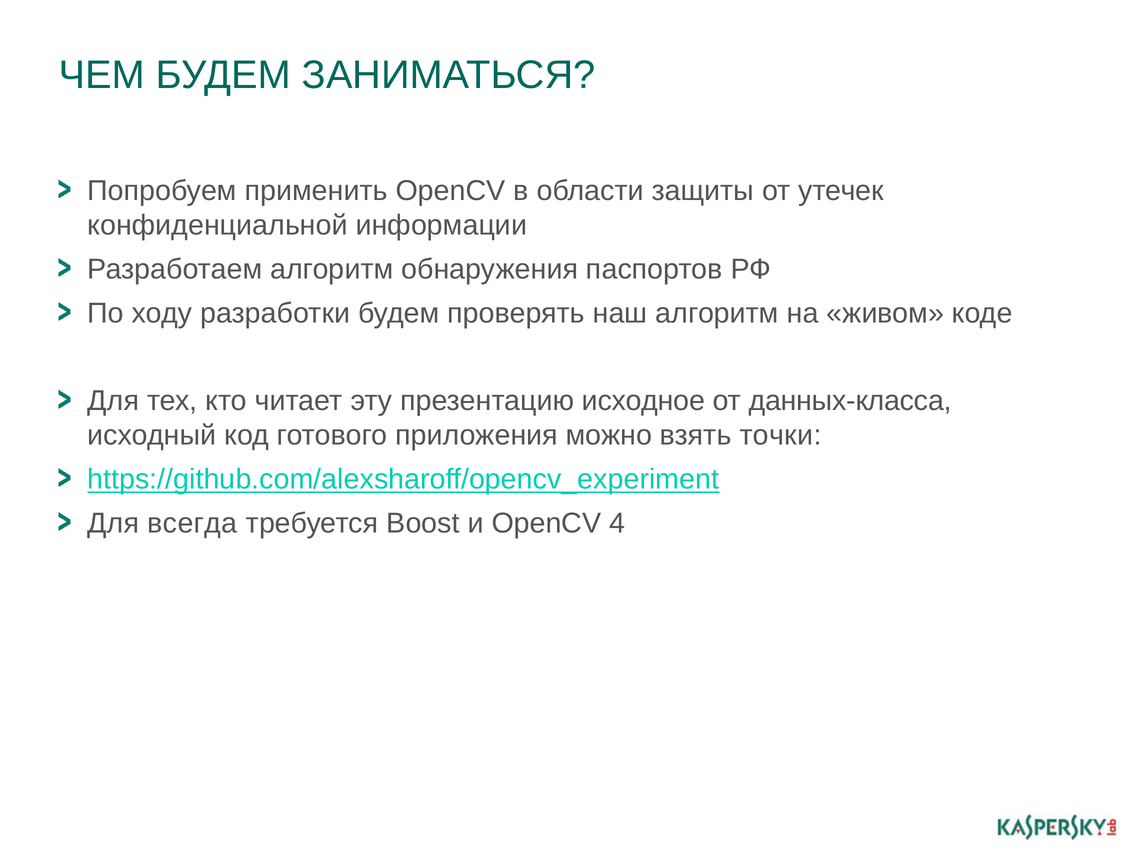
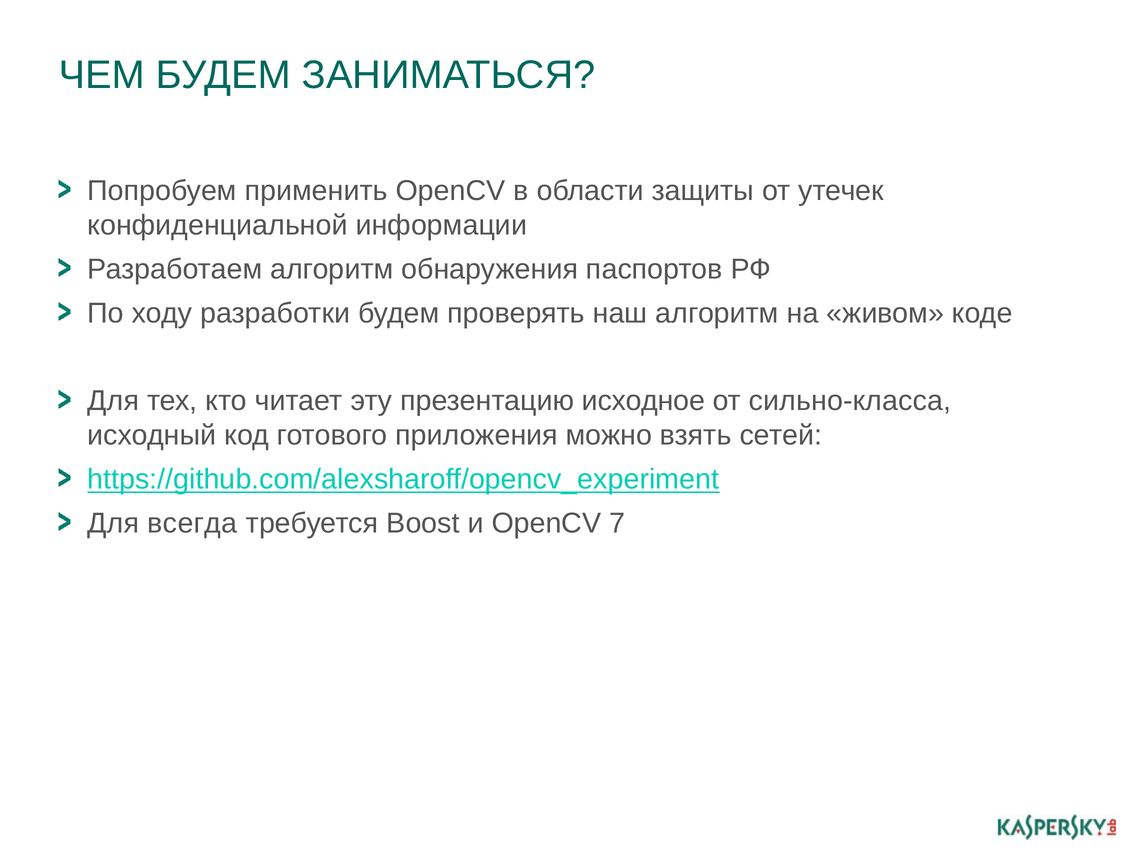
данных-класса: данных-класса -> сильно-класса
точки: точки -> сетей
4: 4 -> 7
